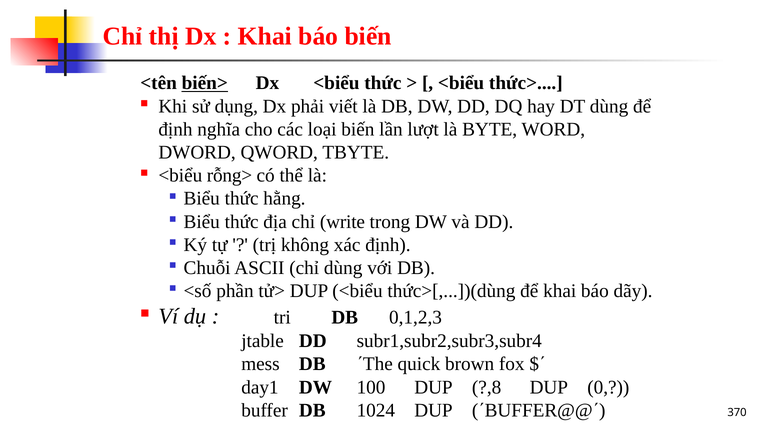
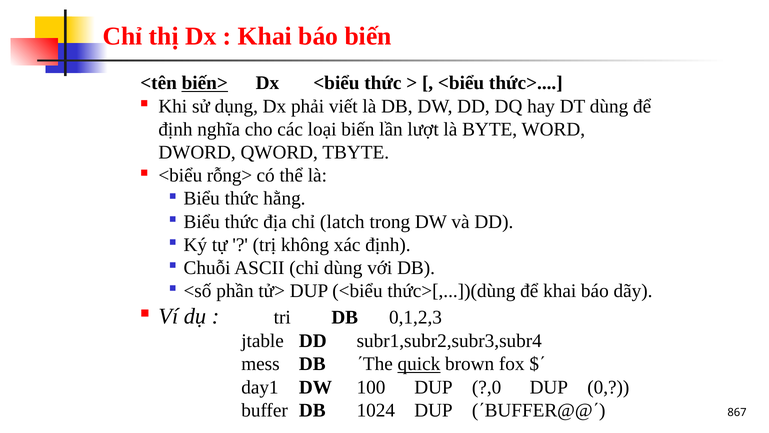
write: write -> latch
quick underline: none -> present
?,8: ?,8 -> ?,0
370: 370 -> 867
